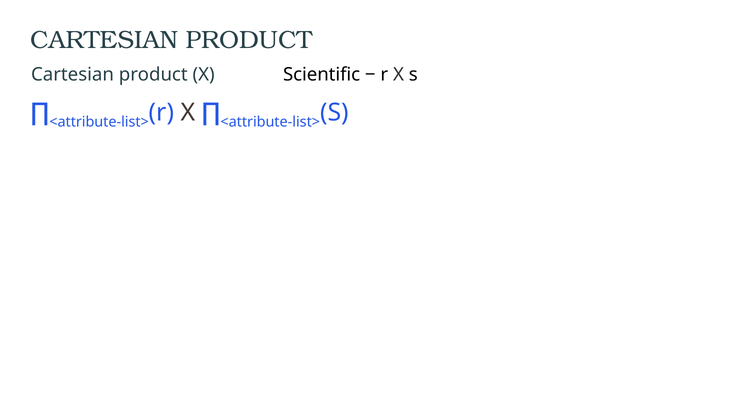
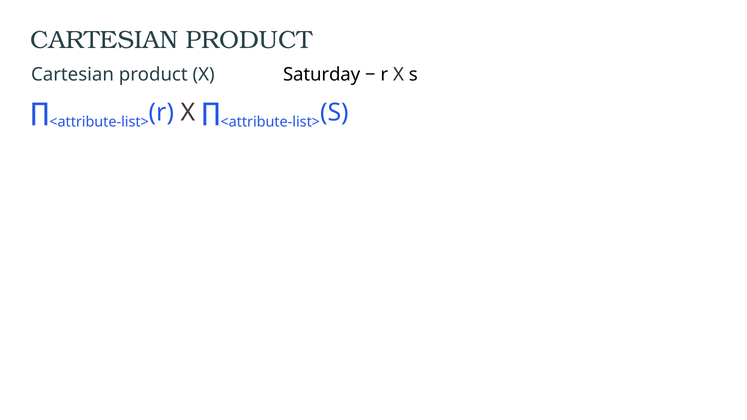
Scientific: Scientific -> Saturday
